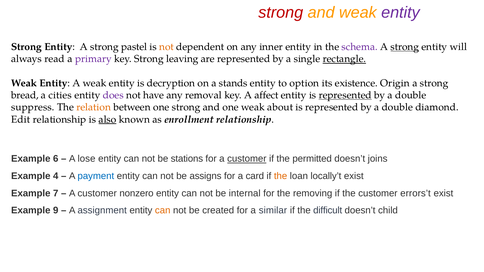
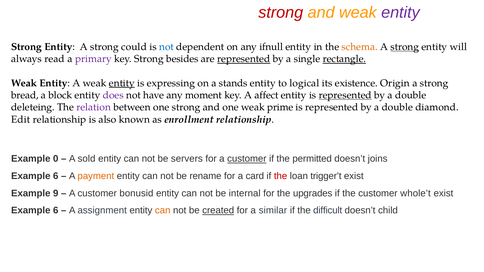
pastel: pastel -> could
not at (167, 47) colour: orange -> blue
inner: inner -> ifnull
schema colour: purple -> orange
leaving: leaving -> besides
represented at (244, 59) underline: none -> present
entity at (122, 83) underline: none -> present
decryption: decryption -> expressing
option: option -> logical
cities: cities -> block
removal: removal -> moment
suppress: suppress -> deleteing
relation colour: orange -> purple
about: about -> prime
also underline: present -> none
6: 6 -> 0
lose: lose -> sold
stations: stations -> servers
4 at (56, 176): 4 -> 6
payment colour: blue -> orange
assigns: assigns -> rename
the at (281, 176) colour: orange -> red
locally’t: locally’t -> trigger’t
7: 7 -> 9
nonzero: nonzero -> bonusid
removing: removing -> upgrades
errors’t: errors’t -> whole’t
9 at (56, 211): 9 -> 6
created underline: none -> present
